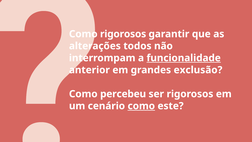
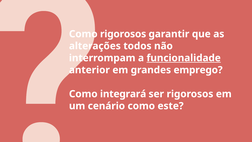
exclusão: exclusão -> emprego
percebeu: percebeu -> integrará
como at (141, 106) underline: present -> none
